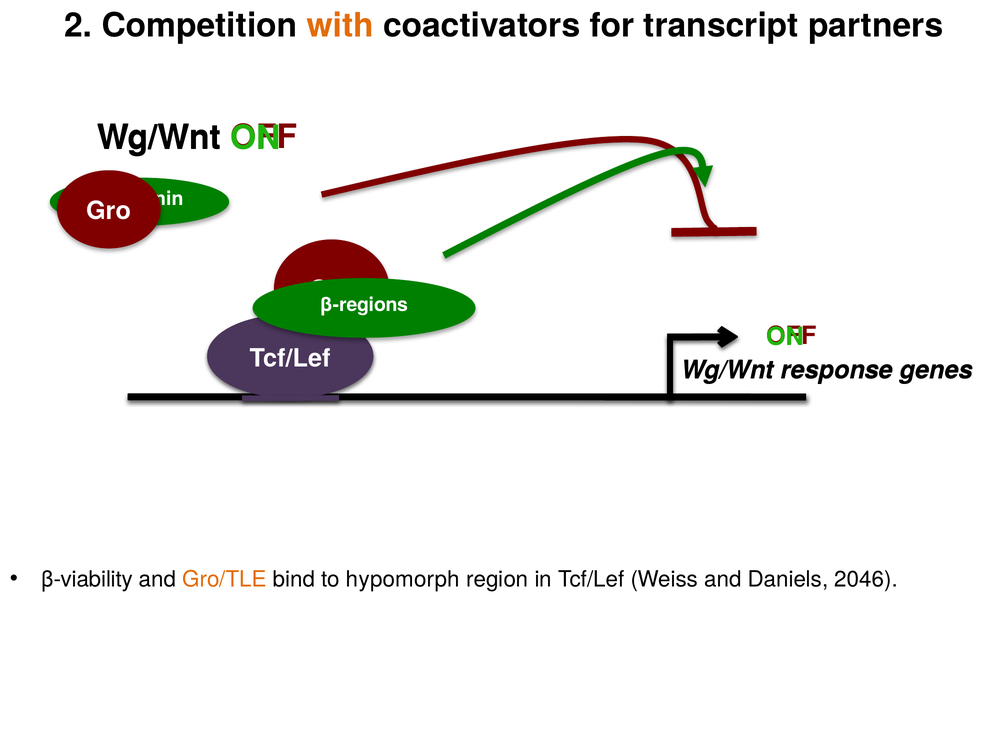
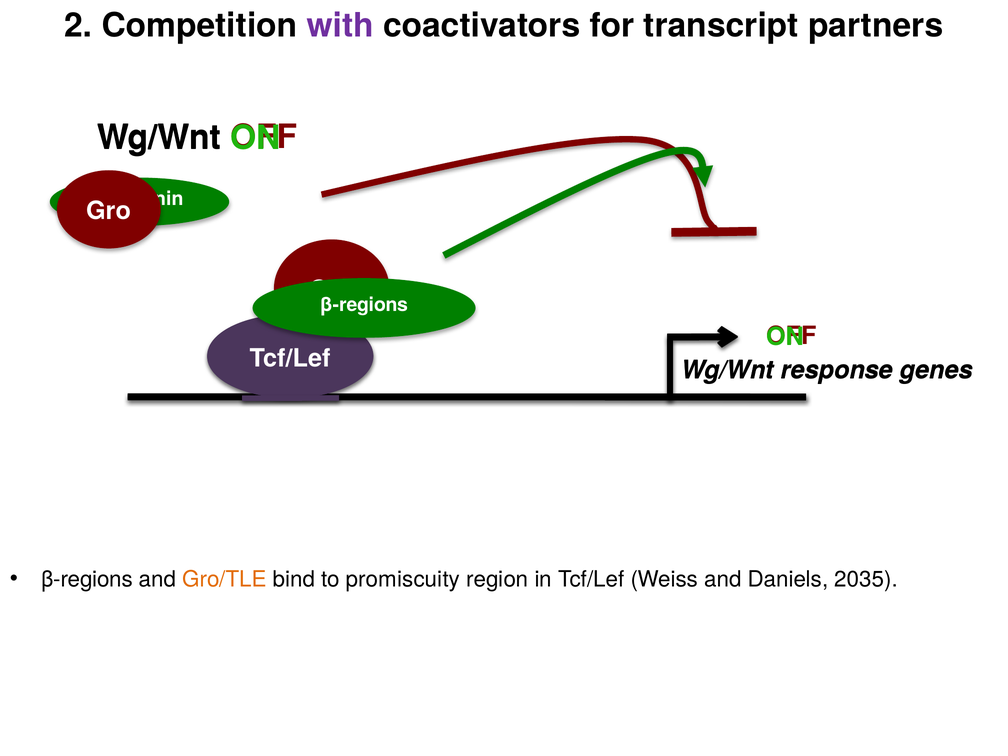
with colour: orange -> purple
β-viability at (87, 579): β-viability -> β-regions
hypomorph: hypomorph -> promiscuity
2046: 2046 -> 2035
